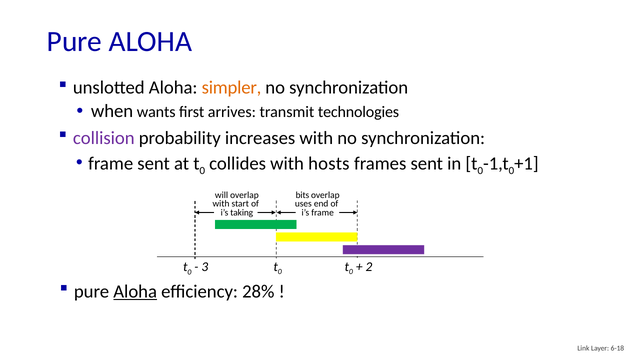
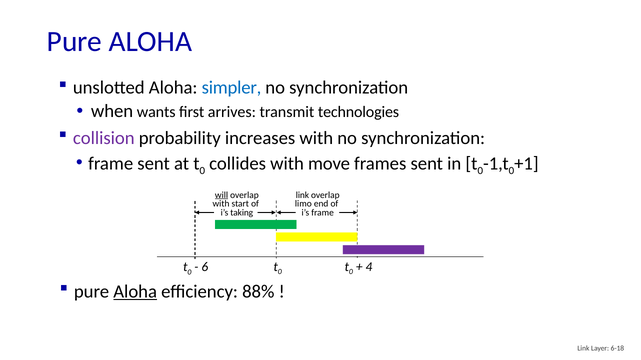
simpler colour: orange -> blue
hosts: hosts -> move
will underline: none -> present
bits at (302, 195): bits -> link
uses: uses -> limo
2: 2 -> 4
3: 3 -> 6
28%: 28% -> 88%
